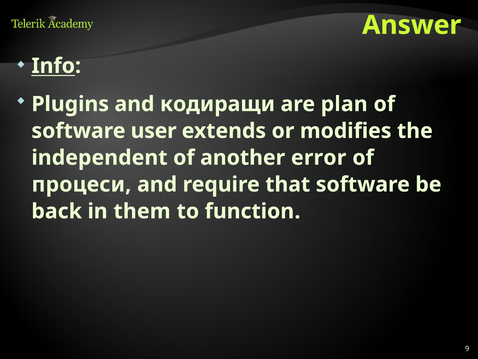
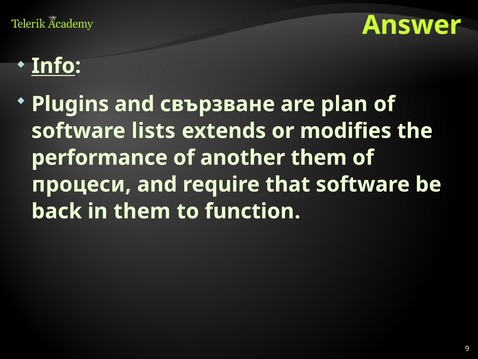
кодиращи: кодиращи -> свързване
user: user -> lists
independent: independent -> performance
another error: error -> them
